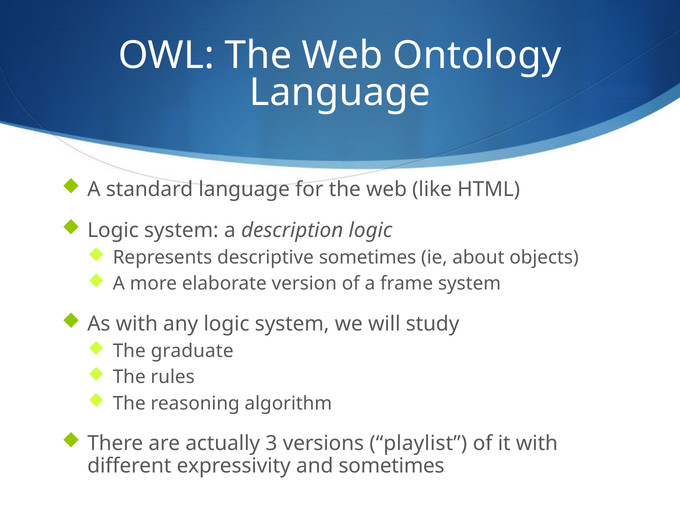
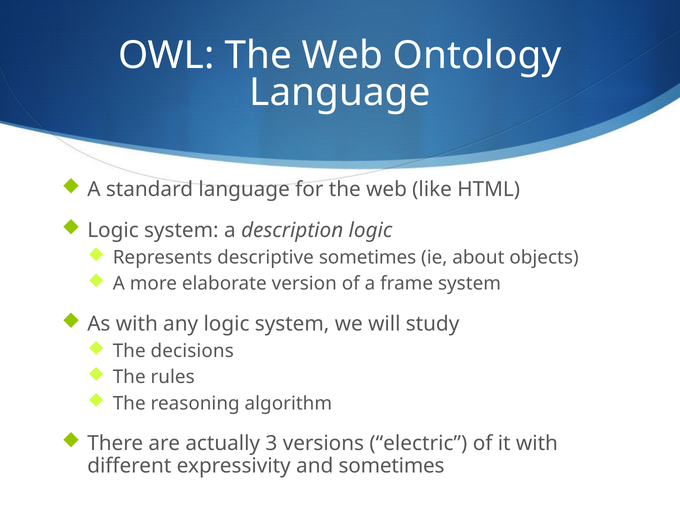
graduate: graduate -> decisions
playlist: playlist -> electric
